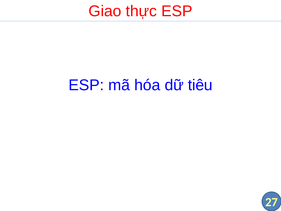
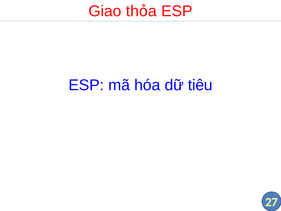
thực: thực -> thỏa
